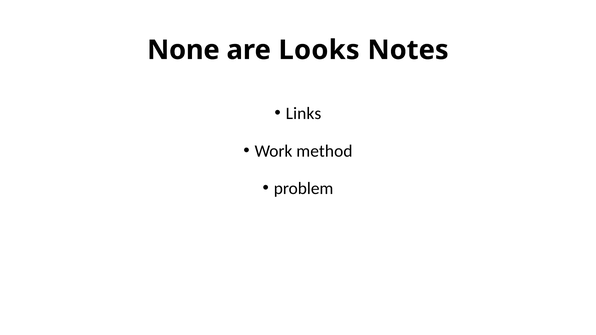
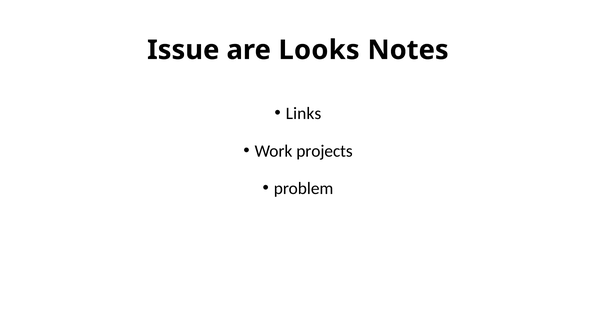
None: None -> Issue
method: method -> projects
